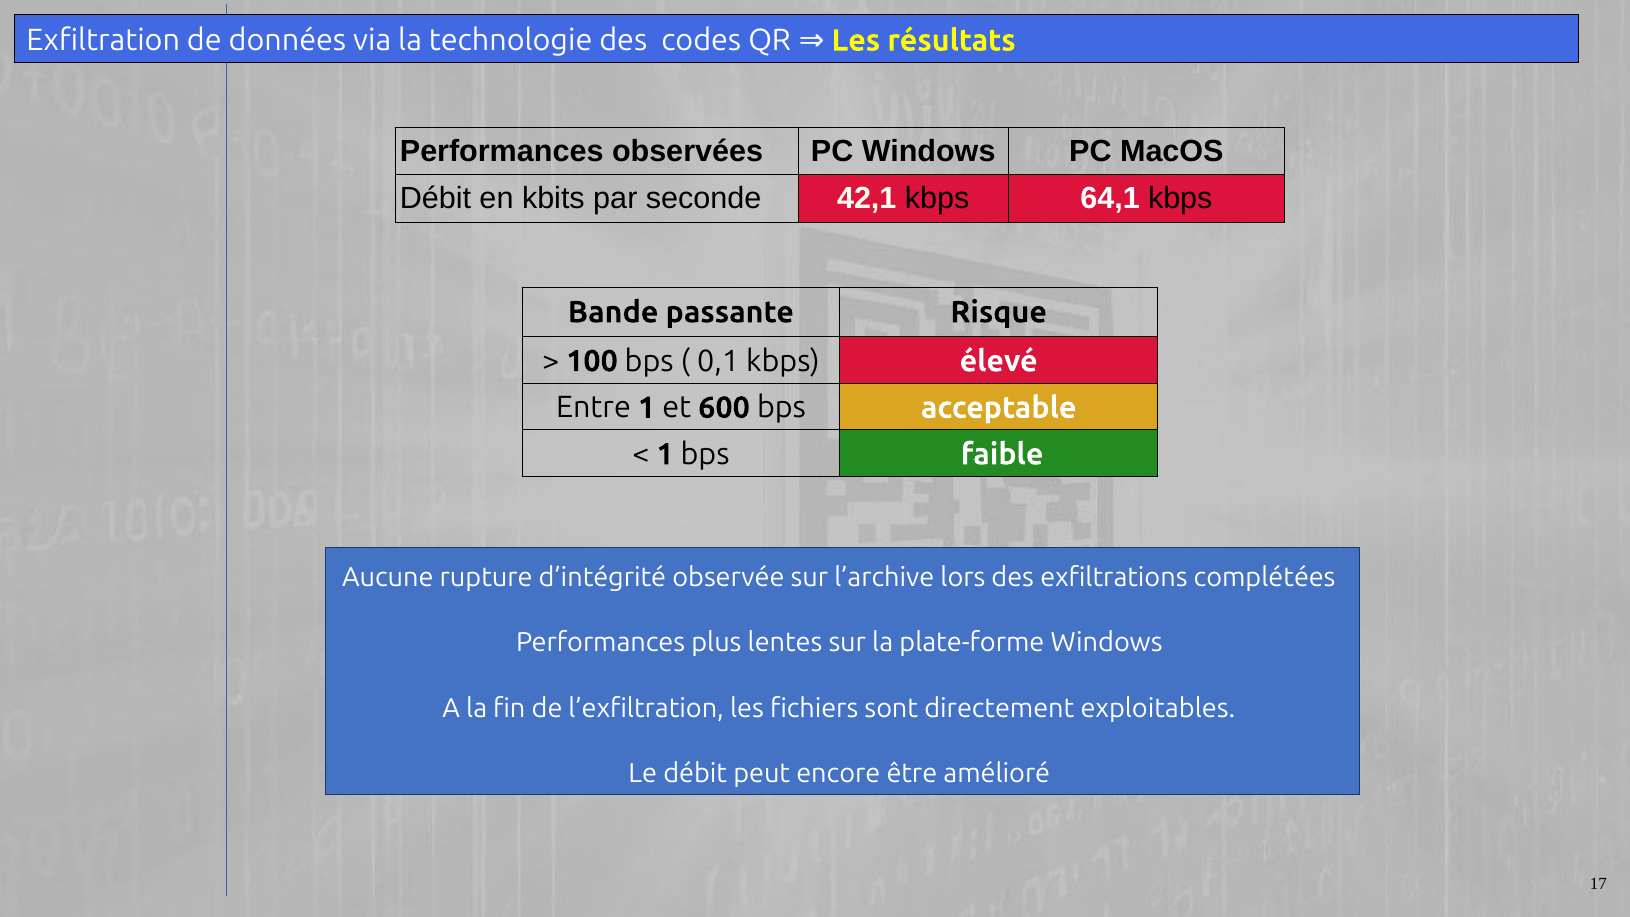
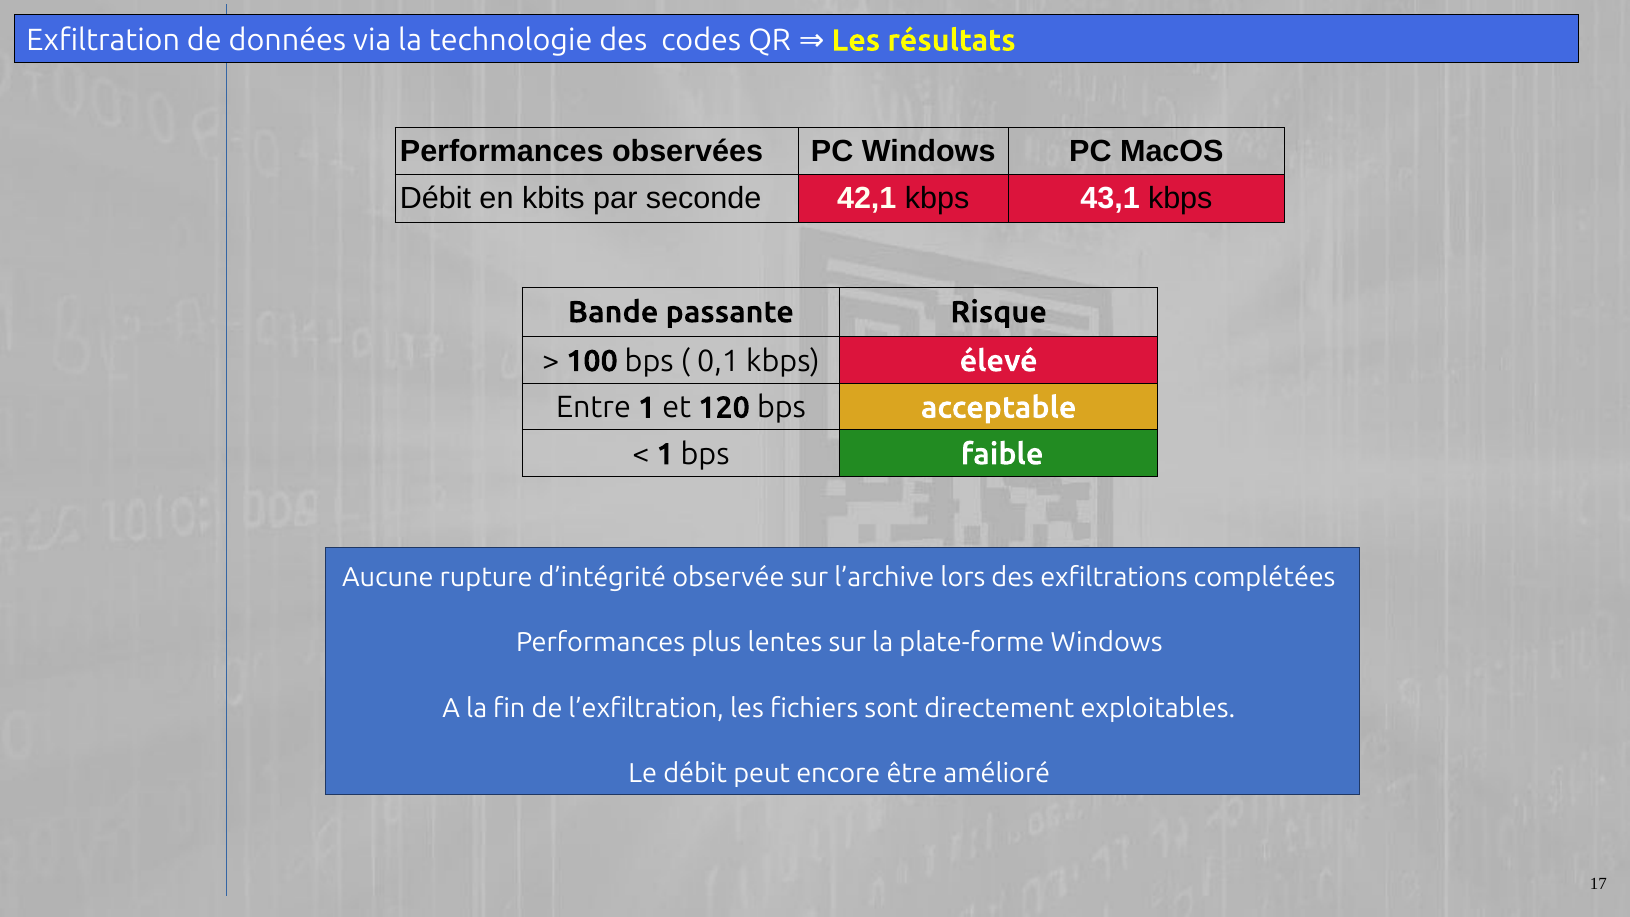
64,1: 64,1 -> 43,1
600: 600 -> 120
